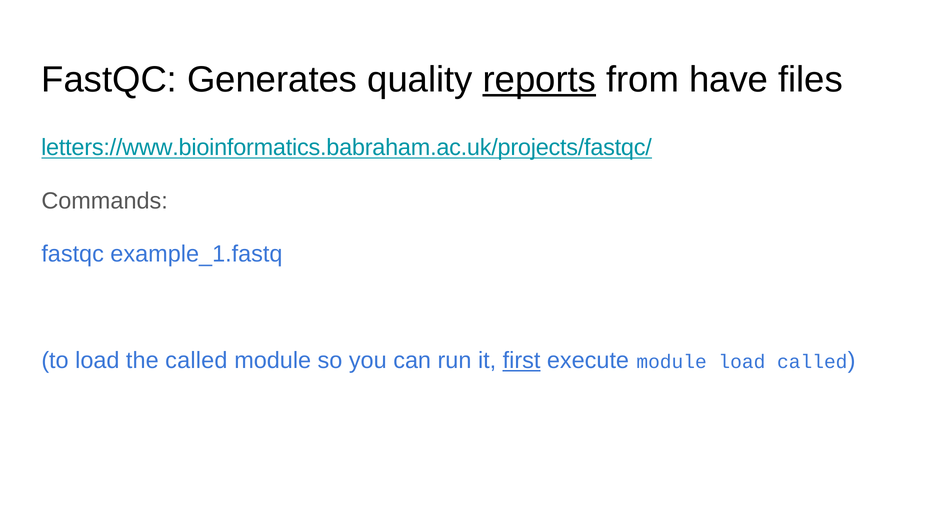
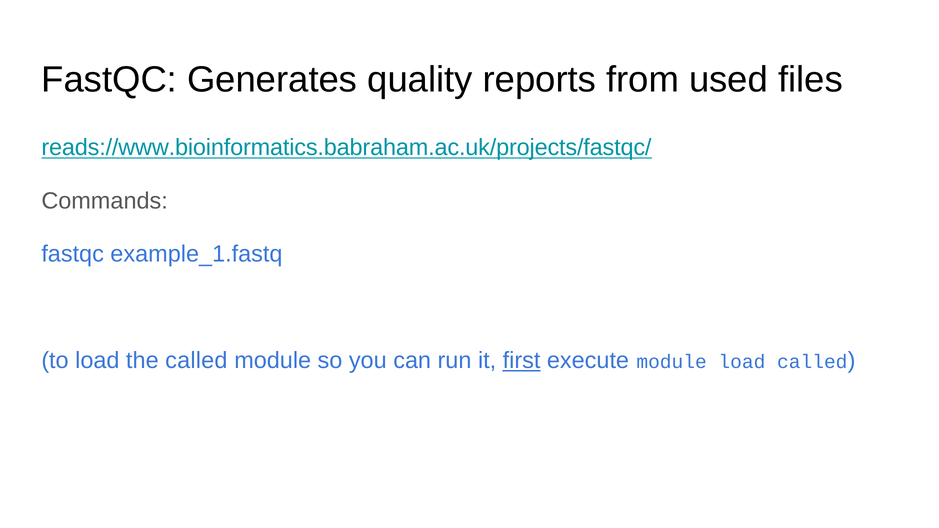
reports underline: present -> none
have: have -> used
letters://www.bioinformatics.babraham.ac.uk/projects/fastqc/: letters://www.bioinformatics.babraham.ac.uk/projects/fastqc/ -> reads://www.bioinformatics.babraham.ac.uk/projects/fastqc/
